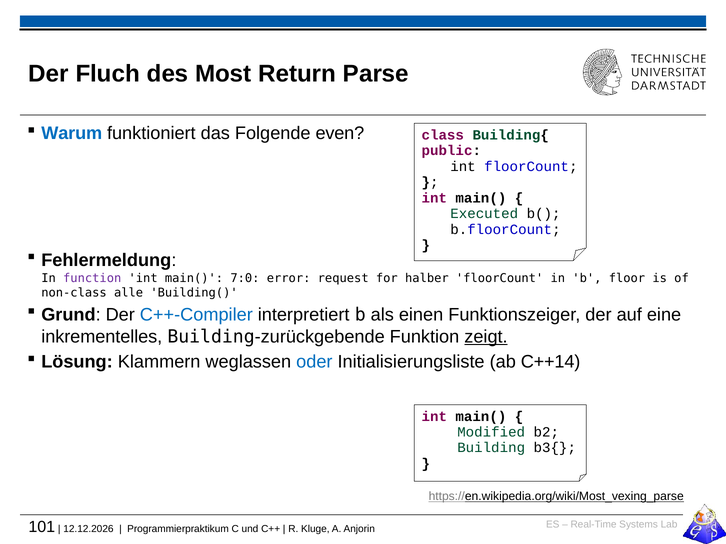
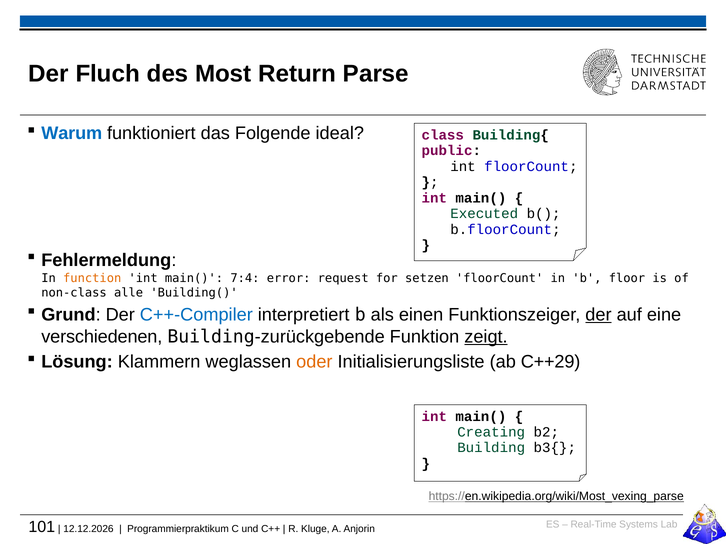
even: even -> ideal
function colour: purple -> orange
7:0: 7:0 -> 7:4
halber: halber -> setzen
der at (598, 315) underline: none -> present
inkrementelles: inkrementelles -> verschiedenen
oder colour: blue -> orange
C++14: C++14 -> C++29
Modified: Modified -> Creating
